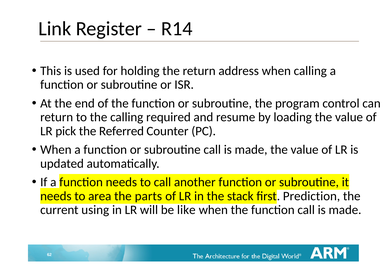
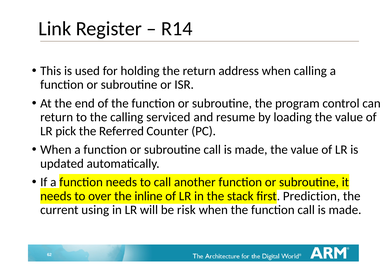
required: required -> serviced
area: area -> over
parts: parts -> inline
like: like -> risk
